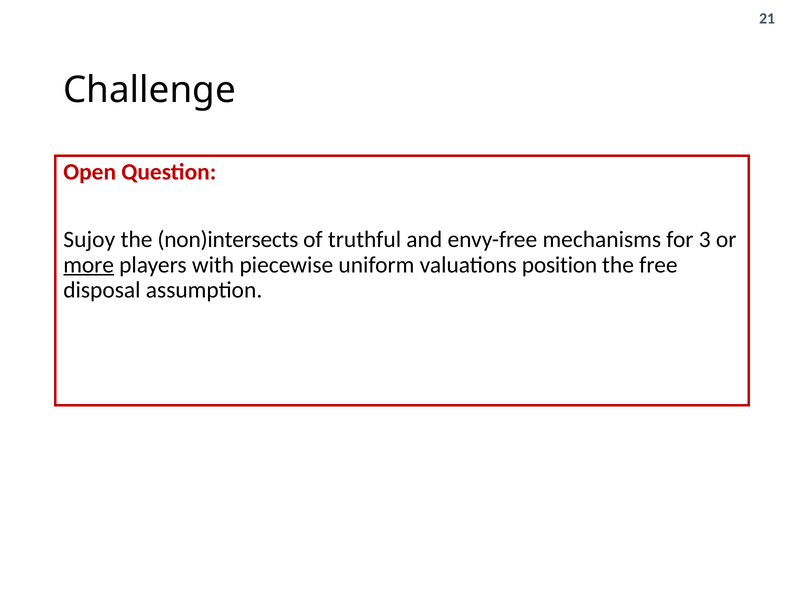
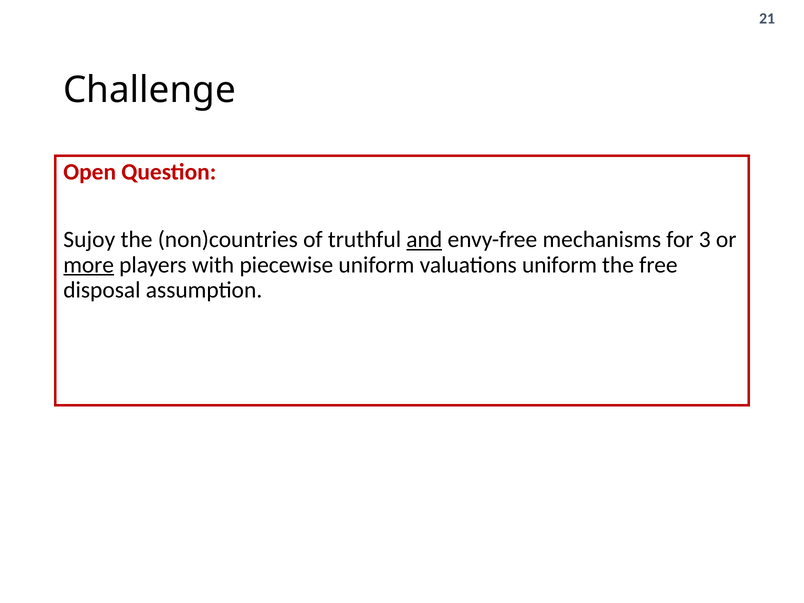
non)intersects: non)intersects -> non)countries
and underline: none -> present
valuations position: position -> uniform
